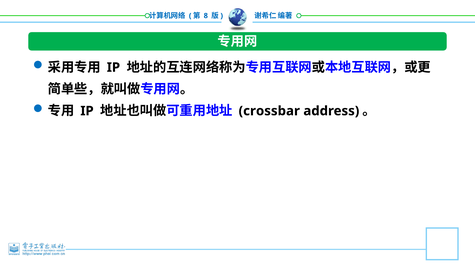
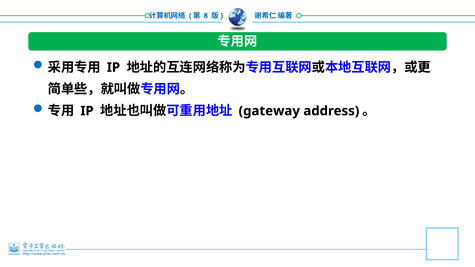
crossbar: crossbar -> gateway
